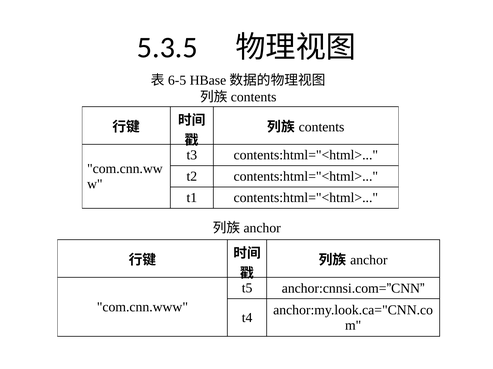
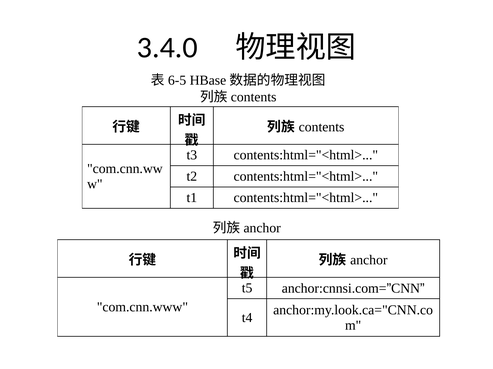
5.3.5: 5.3.5 -> 3.4.0
